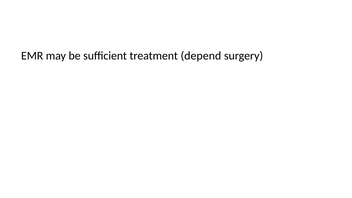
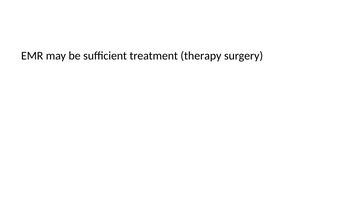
depend: depend -> therapy
